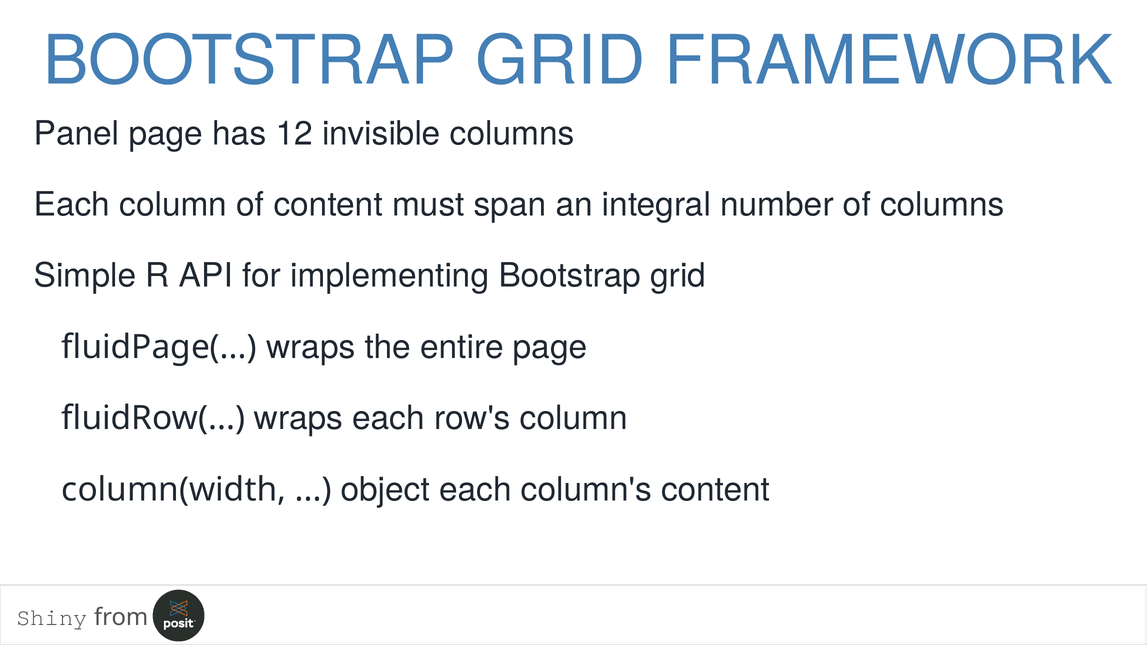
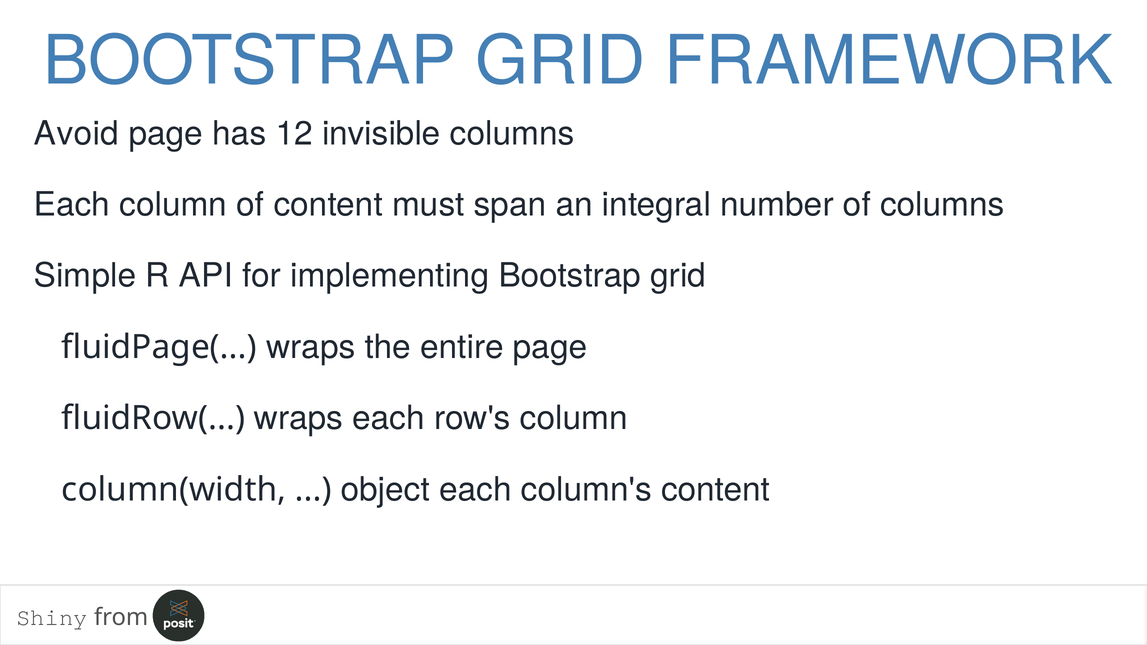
Panel: Panel -> Avoid
